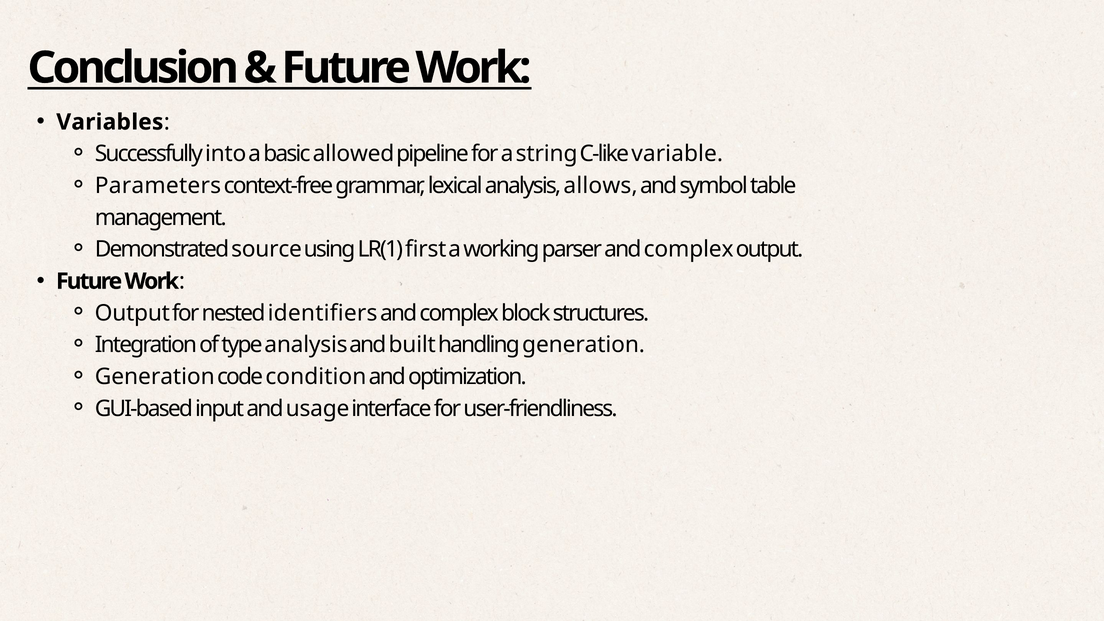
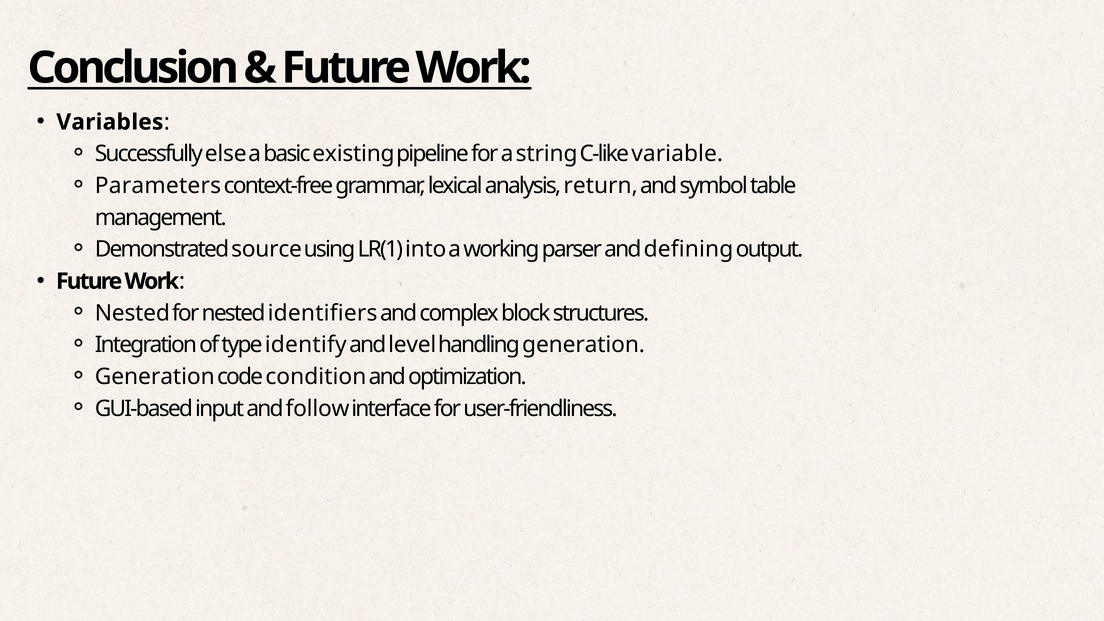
into: into -> else
allowed: allowed -> existing
allows: allows -> return
first: first -> into
parser and complex: complex -> defining
Output at (132, 313): Output -> Nested
type analysis: analysis -> identify
built: built -> level
usage: usage -> follow
